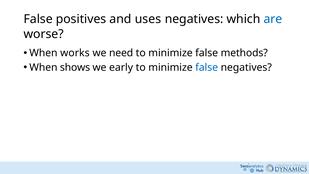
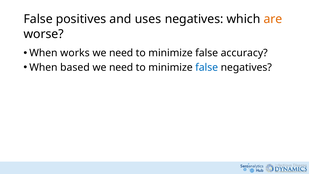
are colour: blue -> orange
methods: methods -> accuracy
shows: shows -> based
early at (121, 67): early -> need
